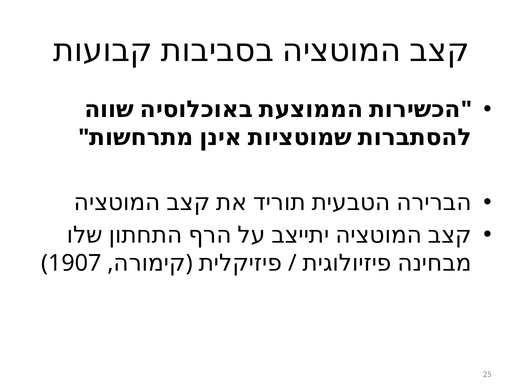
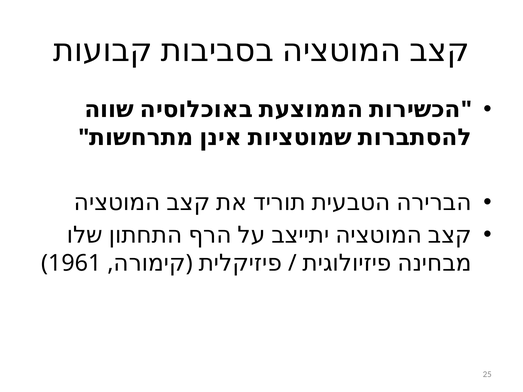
1907: 1907 -> 1961
